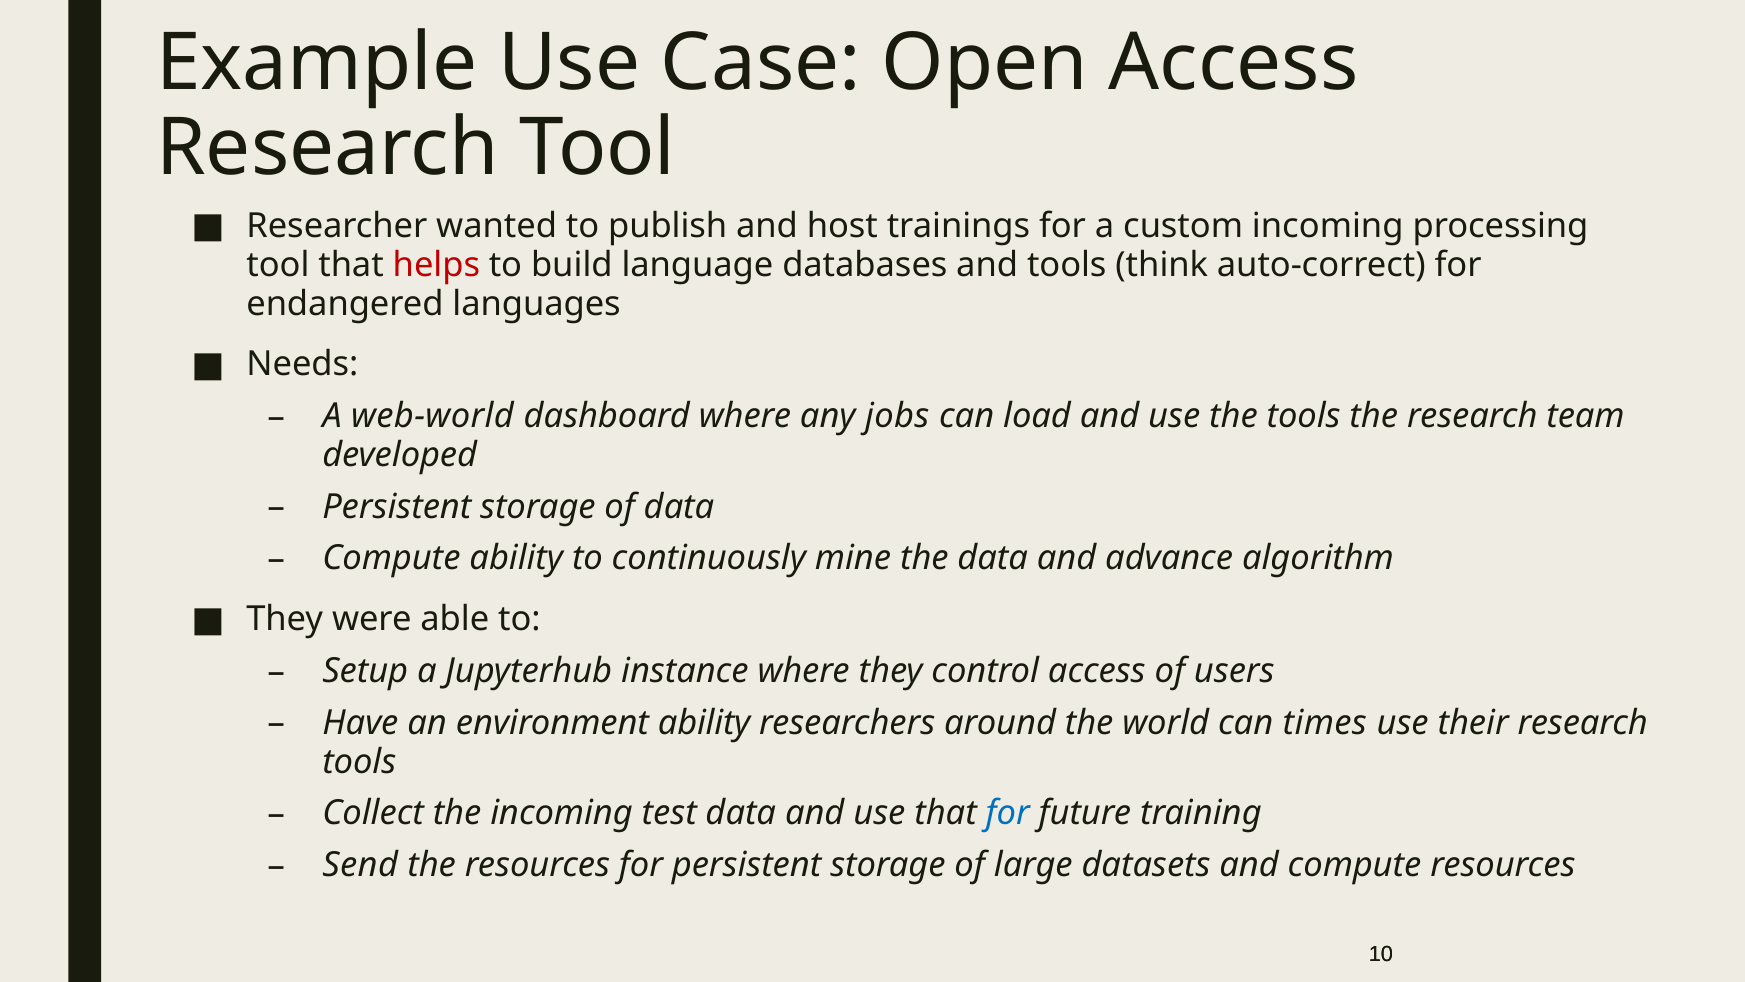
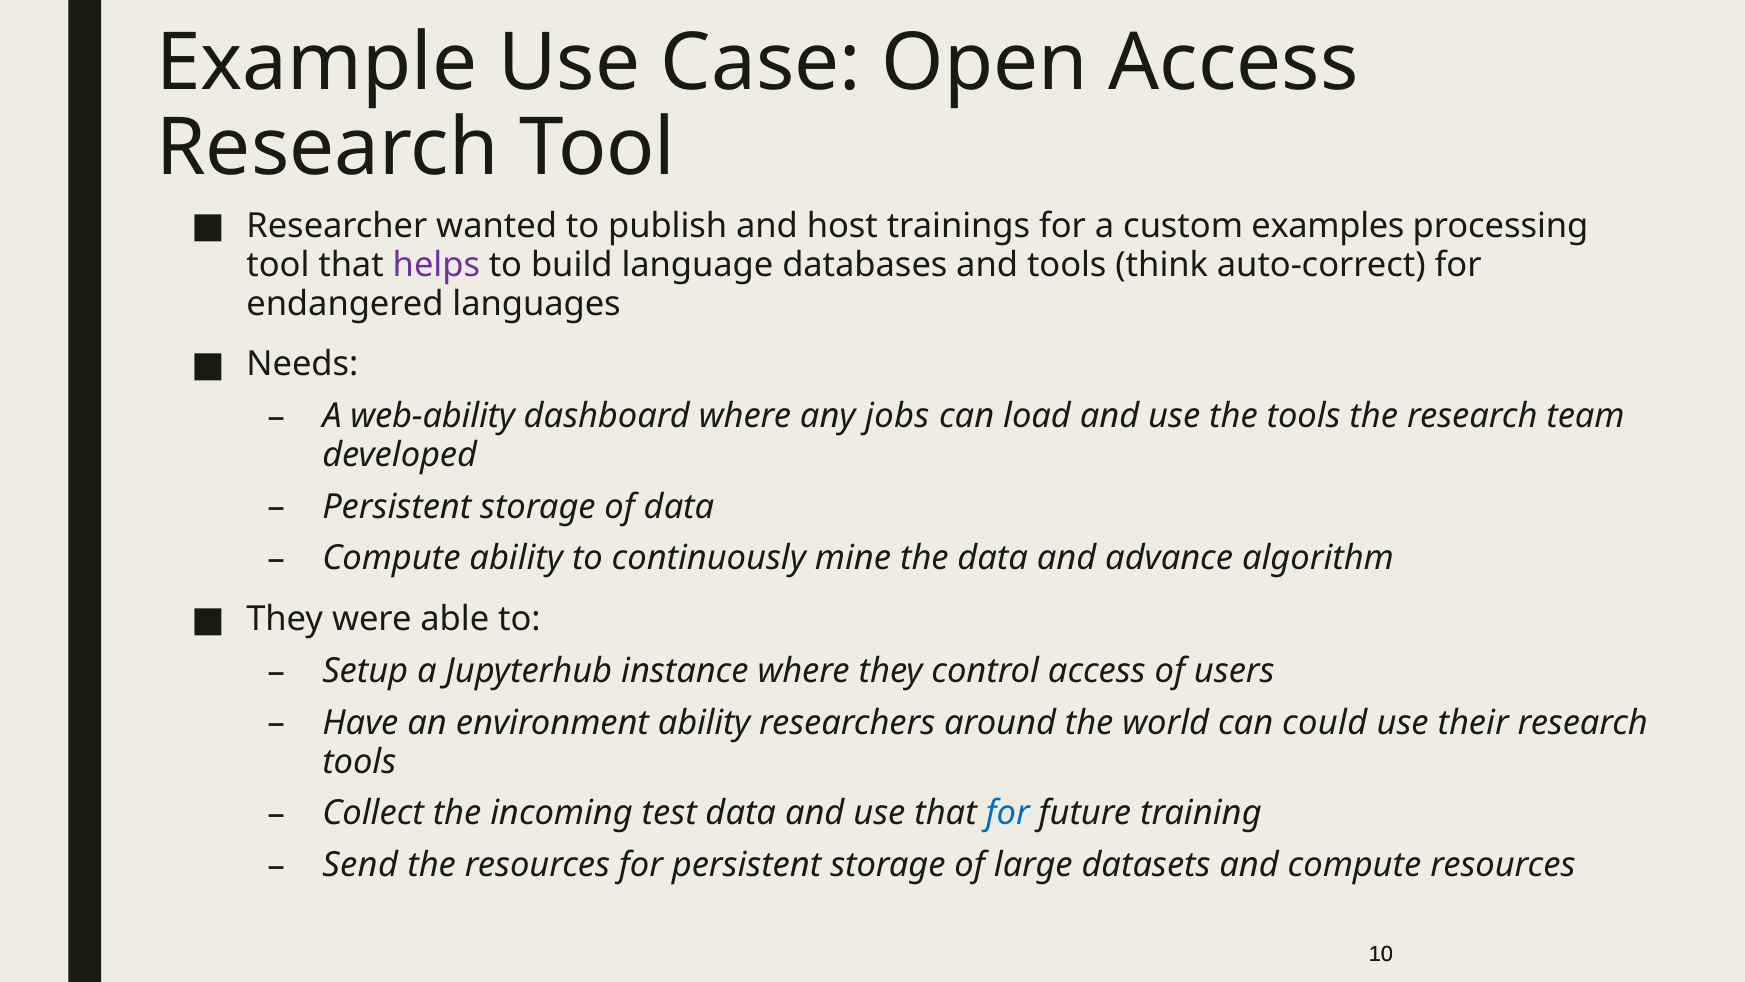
custom incoming: incoming -> examples
helps colour: red -> purple
web-world: web-world -> web-ability
times: times -> could
